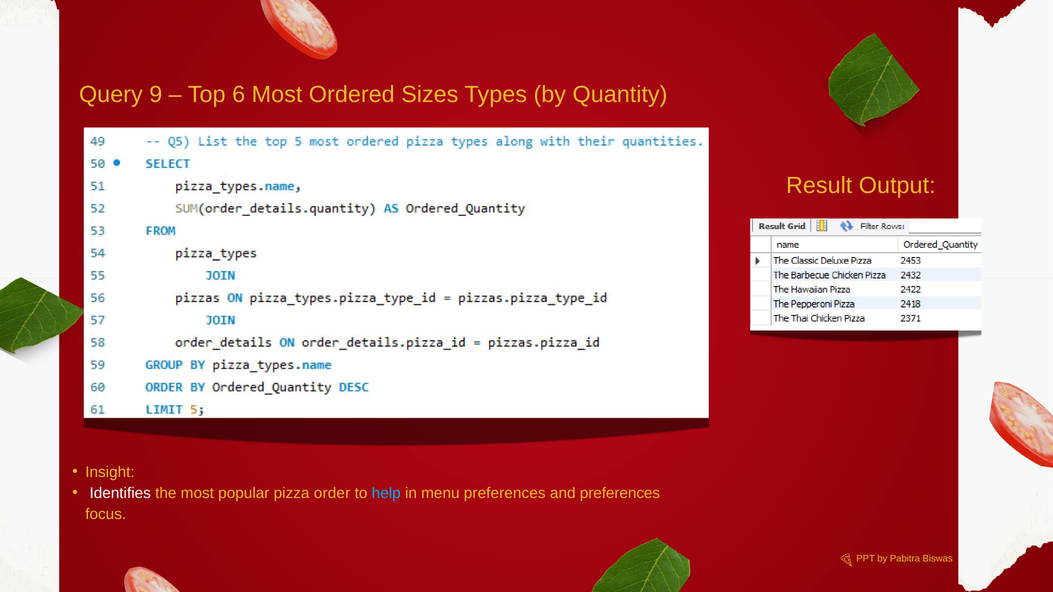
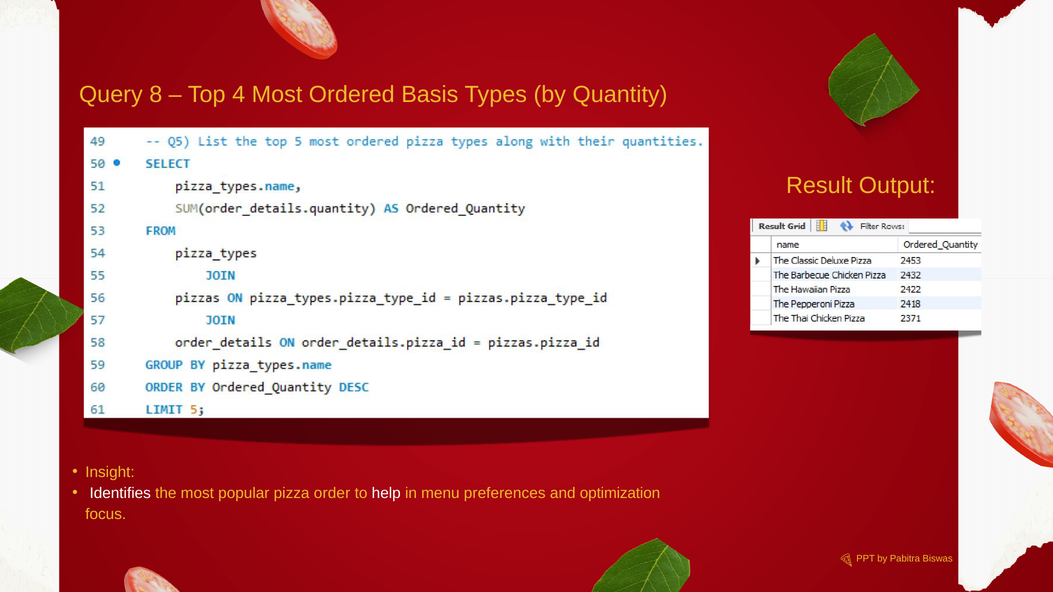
9: 9 -> 8
6: 6 -> 4
Sizes: Sizes -> Basis
help colour: light blue -> white
and preferences: preferences -> optimization
